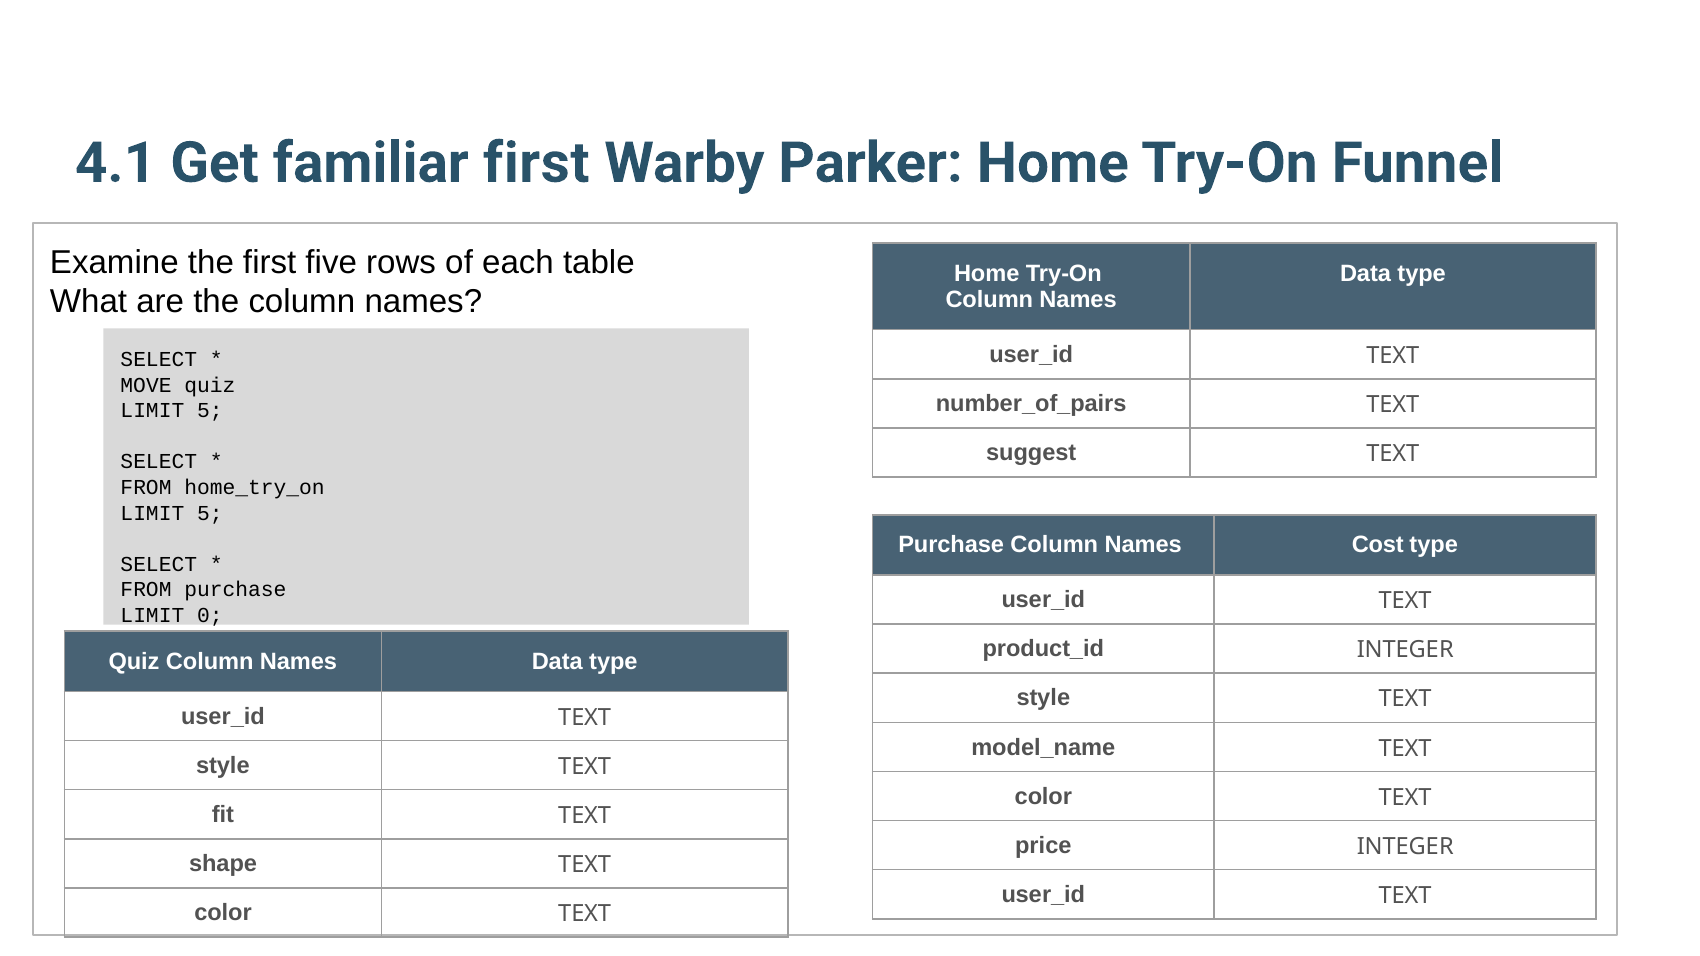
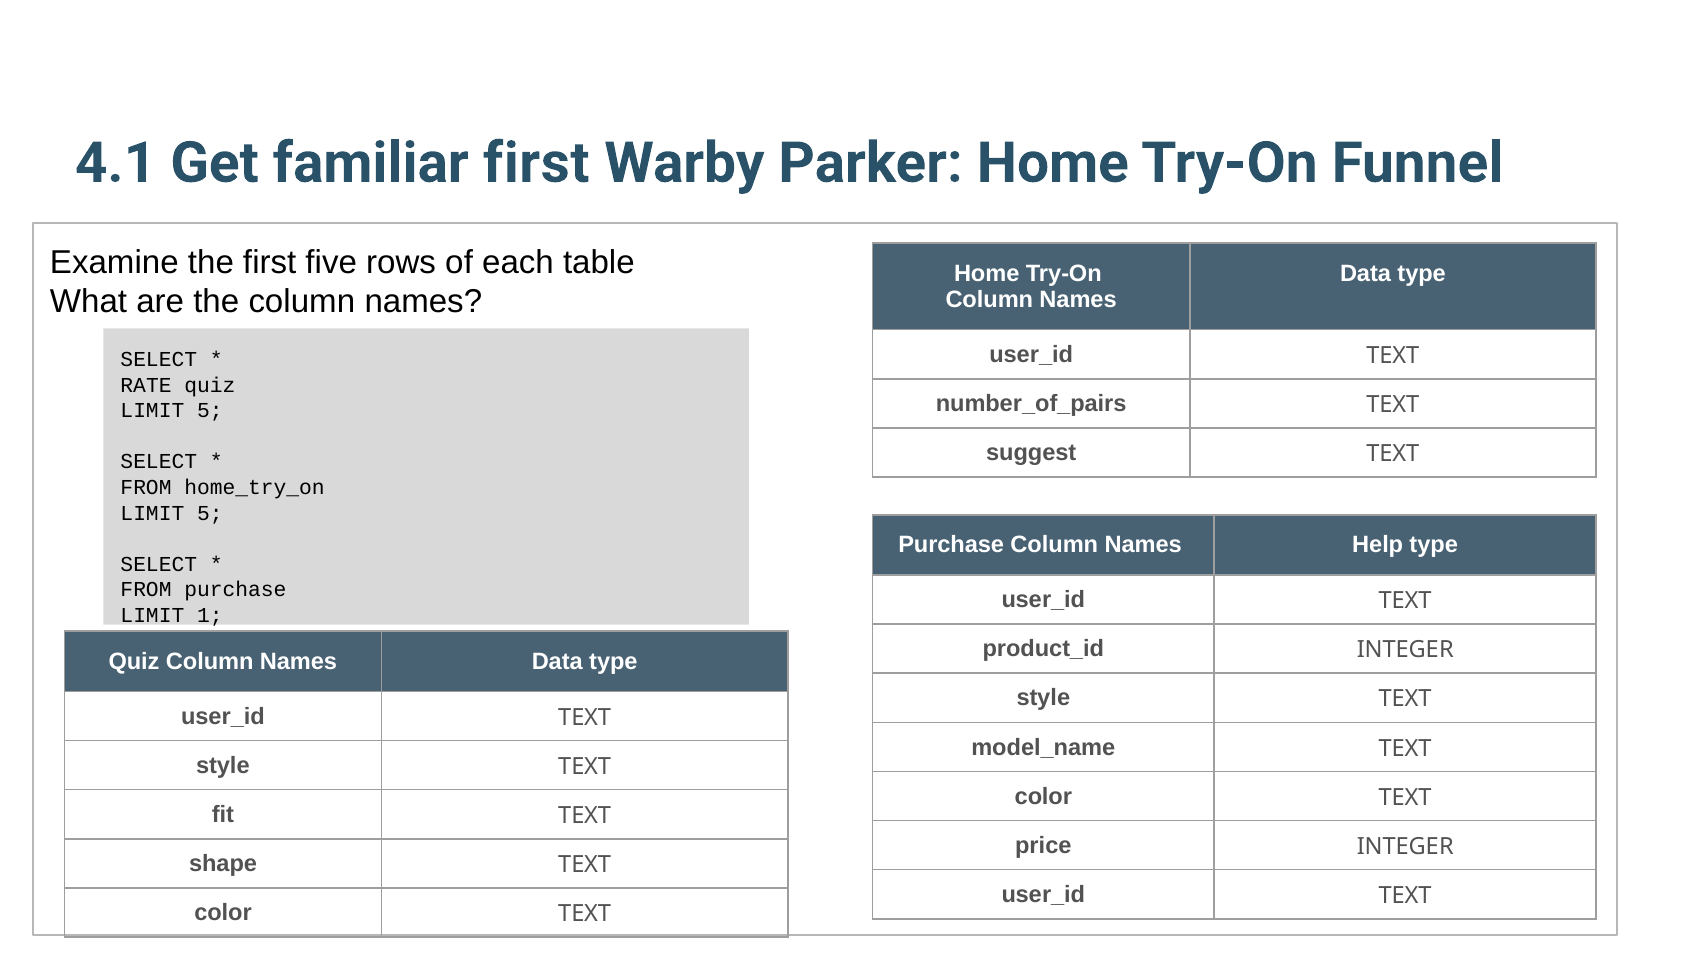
MOVE: MOVE -> RATE
Cost: Cost -> Help
0: 0 -> 1
